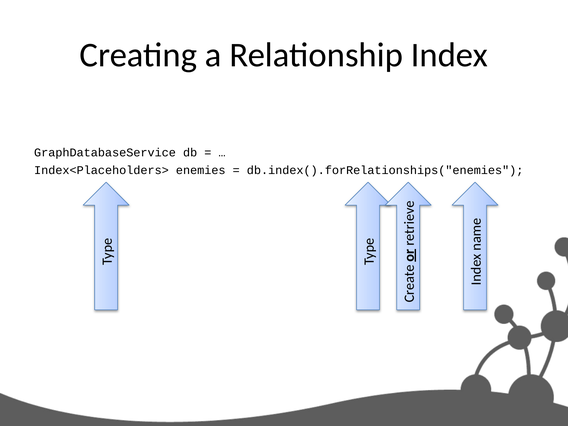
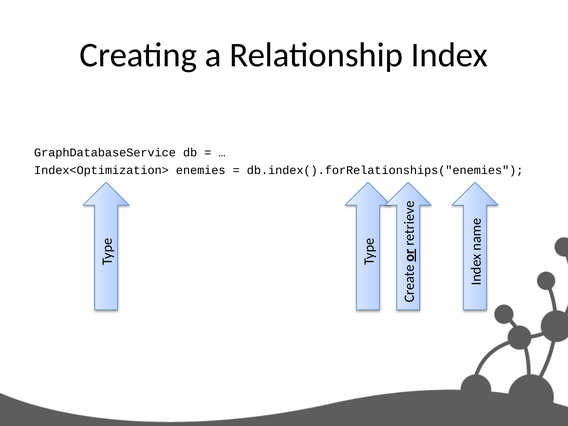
Index<Placeholders>: Index<Placeholders> -> Index<Optimization>
